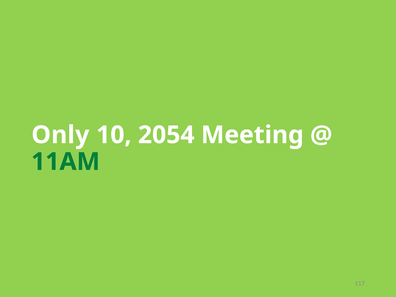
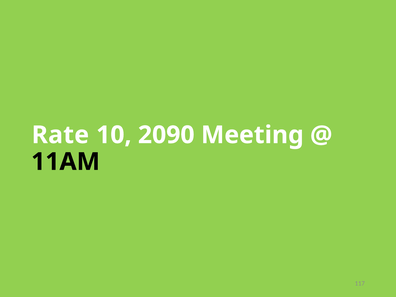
Only: Only -> Rate
2054: 2054 -> 2090
11AM colour: green -> black
